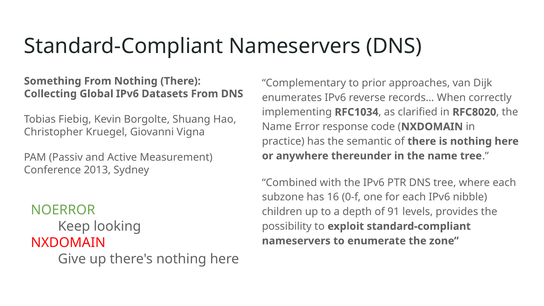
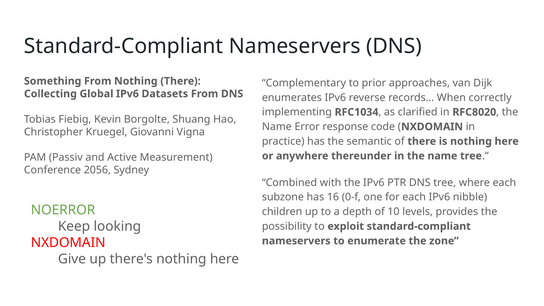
2013: 2013 -> 2056
91: 91 -> 10
